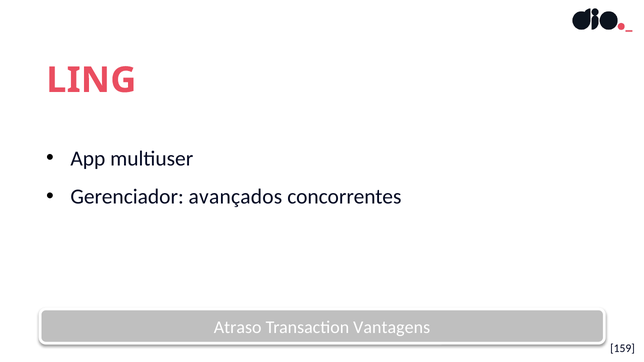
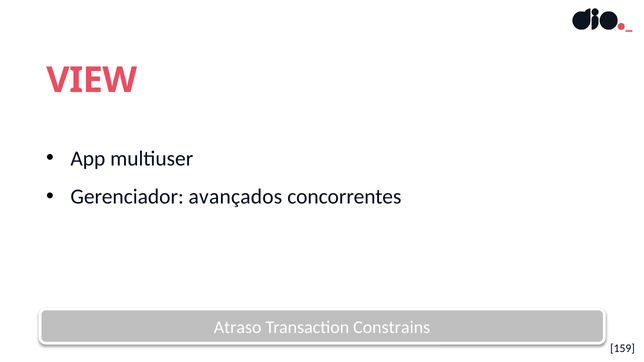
LING: LING -> VIEW
Vantagens: Vantagens -> Constrains
